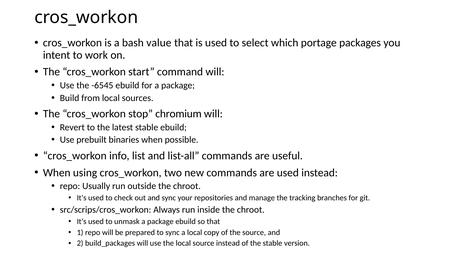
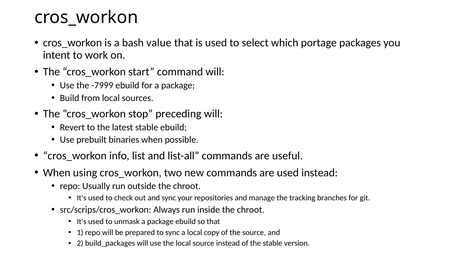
-6545: -6545 -> -7999
chromium: chromium -> preceding
